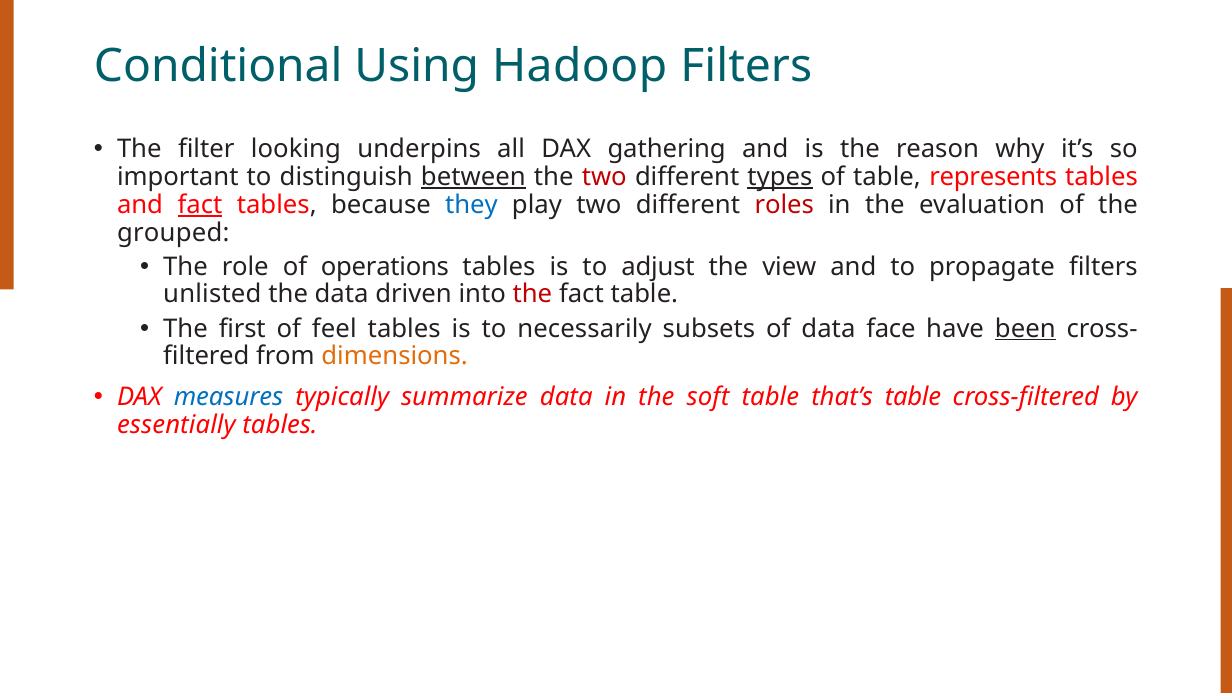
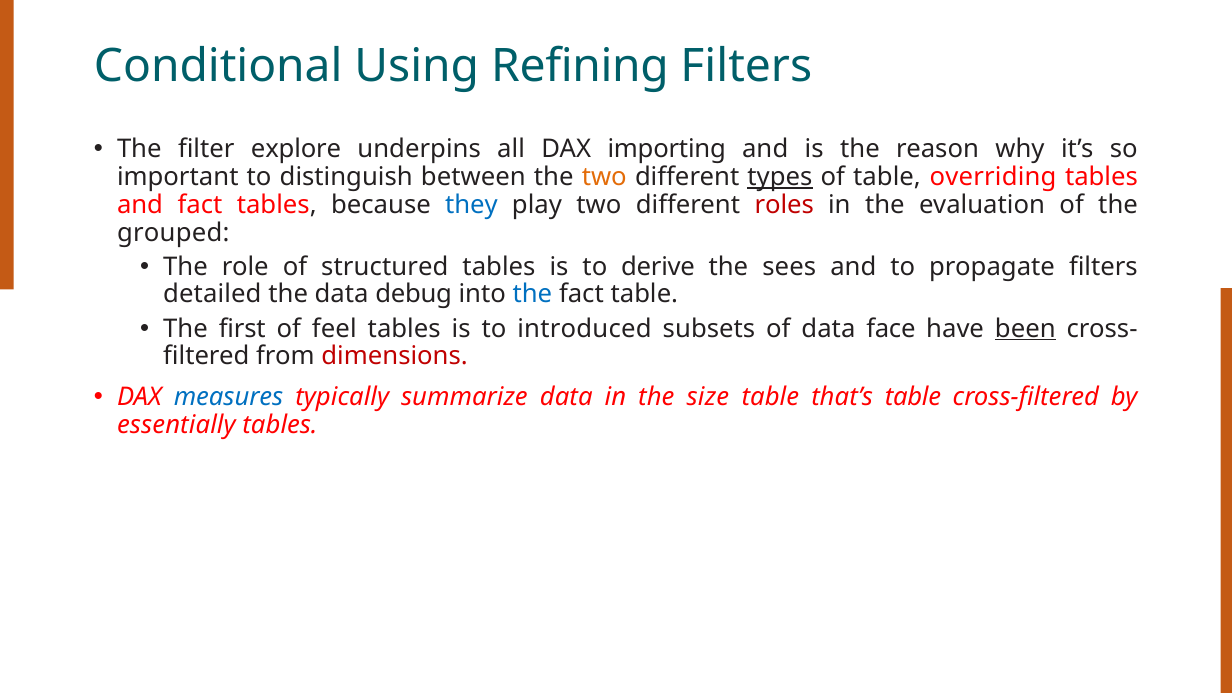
Hadoop: Hadoop -> Refining
looking: looking -> explore
gathering: gathering -> importing
between underline: present -> none
two at (604, 177) colour: red -> orange
represents: represents -> overriding
fact at (200, 205) underline: present -> none
operations: operations -> structured
adjust: adjust -> derive
view: view -> sees
unlisted: unlisted -> detailed
driven: driven -> debug
the at (532, 295) colour: red -> blue
necessarily: necessarily -> introduced
dimensions colour: orange -> red
soft: soft -> size
